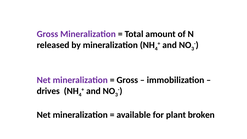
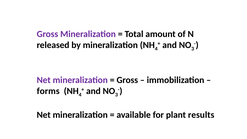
drives: drives -> forms
broken: broken -> results
